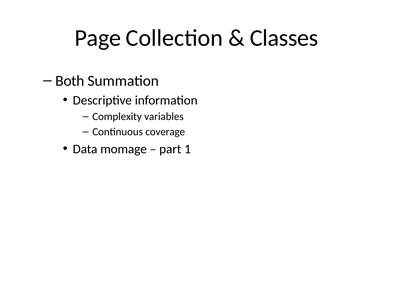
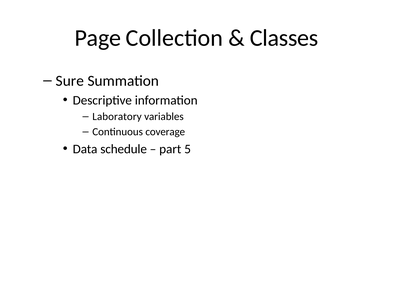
Both: Both -> Sure
Complexity: Complexity -> Laboratory
momage: momage -> schedule
1: 1 -> 5
